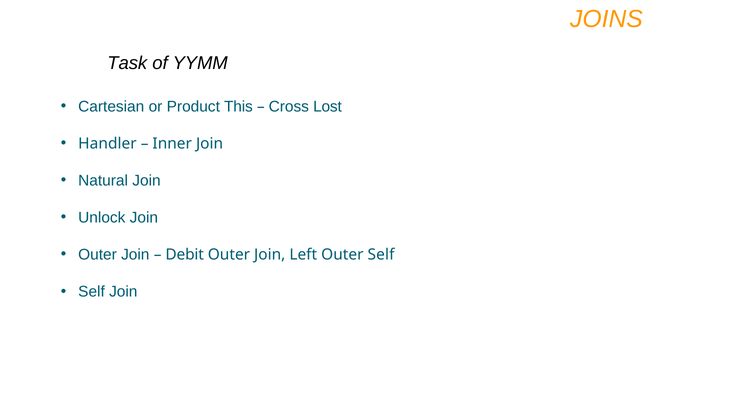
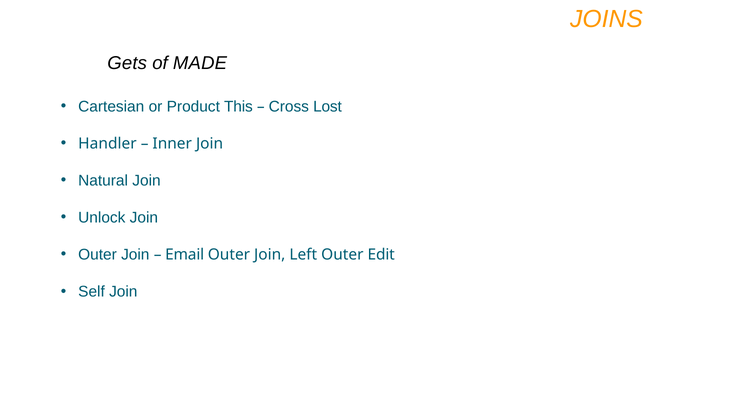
Task: Task -> Gets
YYMM: YYMM -> MADE
Debit: Debit -> Email
Outer Self: Self -> Edit
